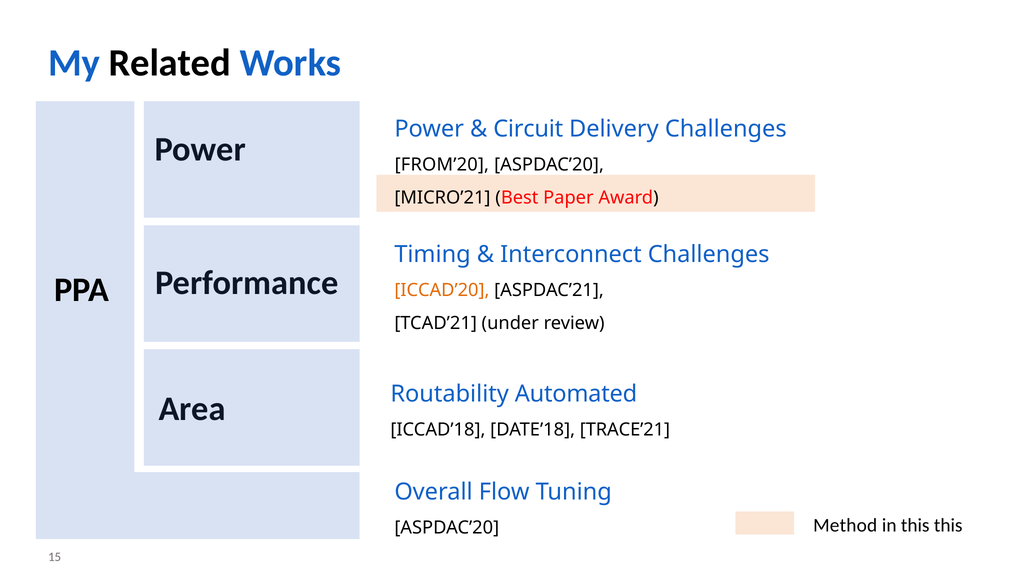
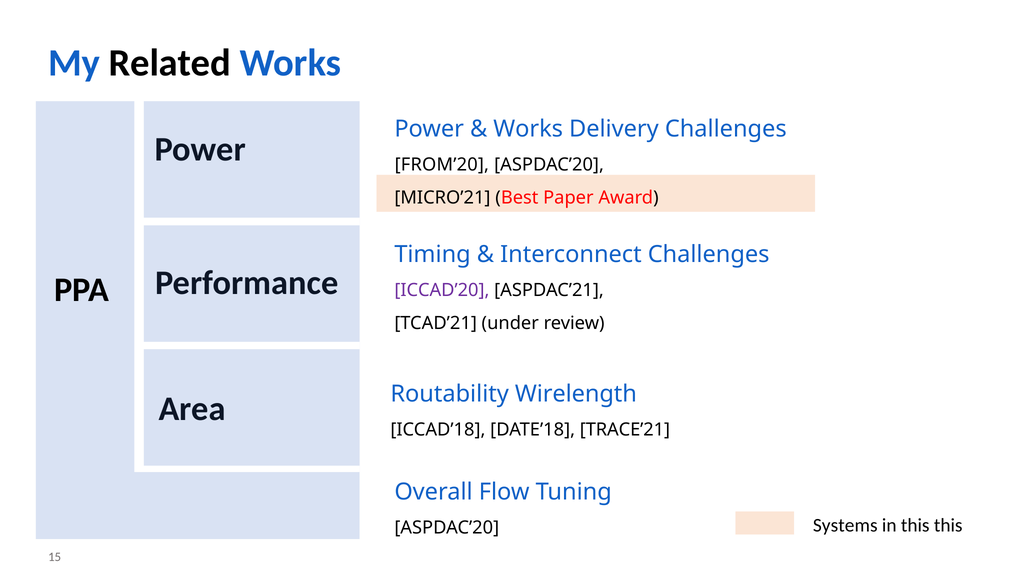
Circuit at (528, 129): Circuit -> Works
ICCAD’20 colour: orange -> purple
Automated: Automated -> Wirelength
Method: Method -> Systems
